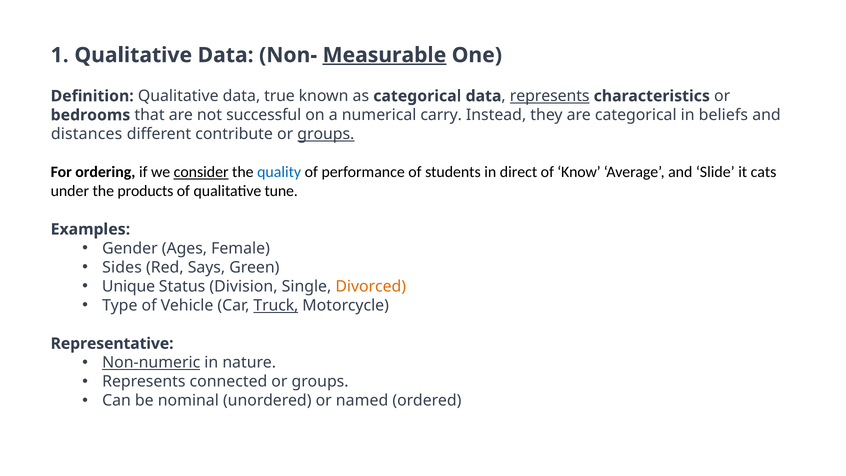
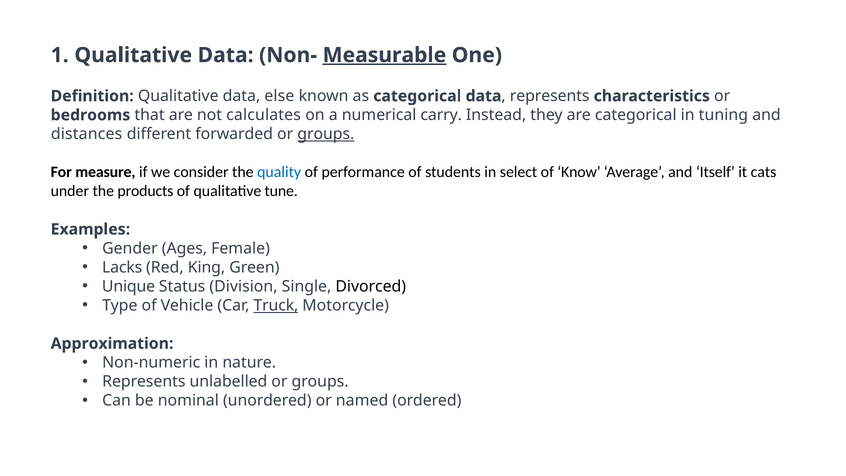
true: true -> else
represents at (550, 96) underline: present -> none
successful: successful -> calculates
beliefs: beliefs -> tuning
contribute: contribute -> forwarded
ordering: ordering -> measure
consider underline: present -> none
direct: direct -> select
Slide: Slide -> Itself
Sides: Sides -> Lacks
Says: Says -> King
Divorced colour: orange -> black
Representative: Representative -> Approximation
Non-numeric underline: present -> none
connected: connected -> unlabelled
